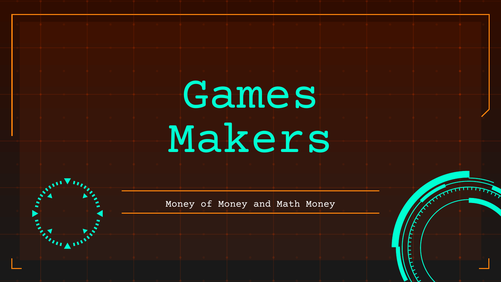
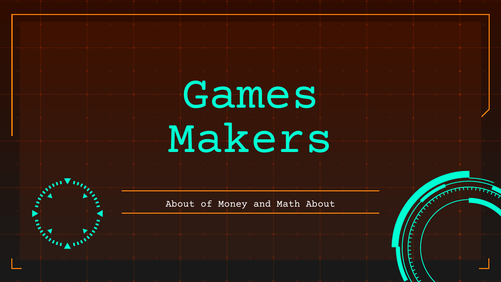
Money at (180, 203): Money -> About
Math Money: Money -> About
